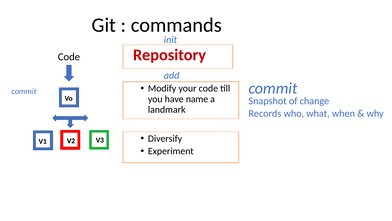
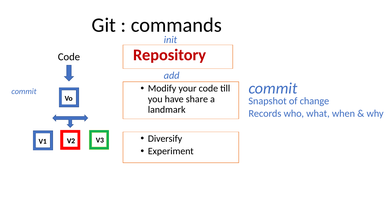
name: name -> share
